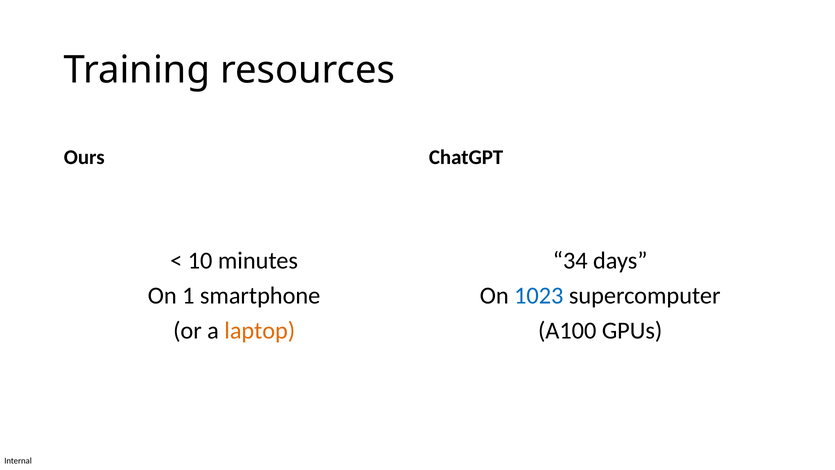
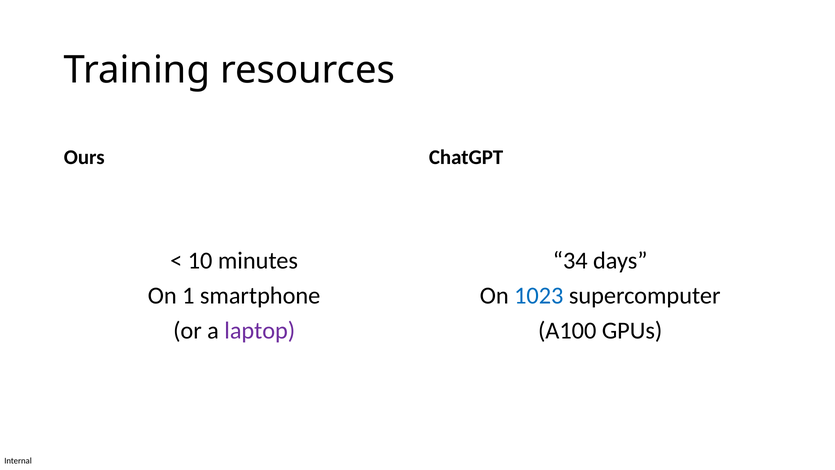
laptop colour: orange -> purple
